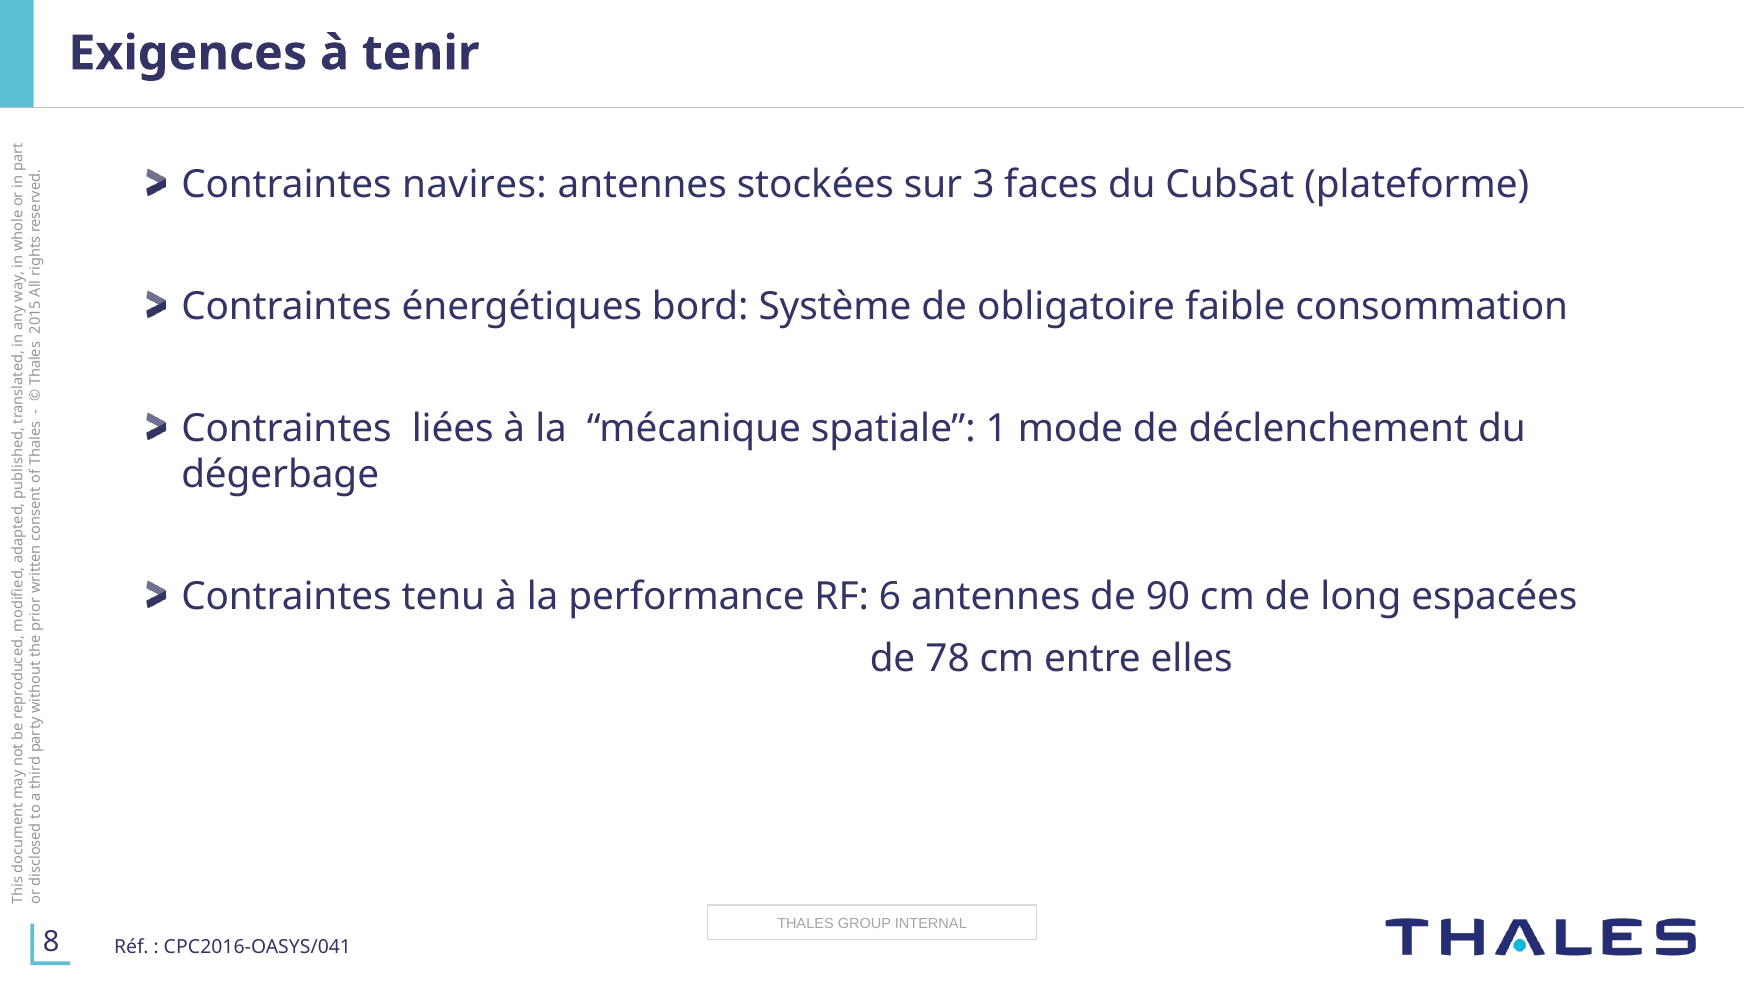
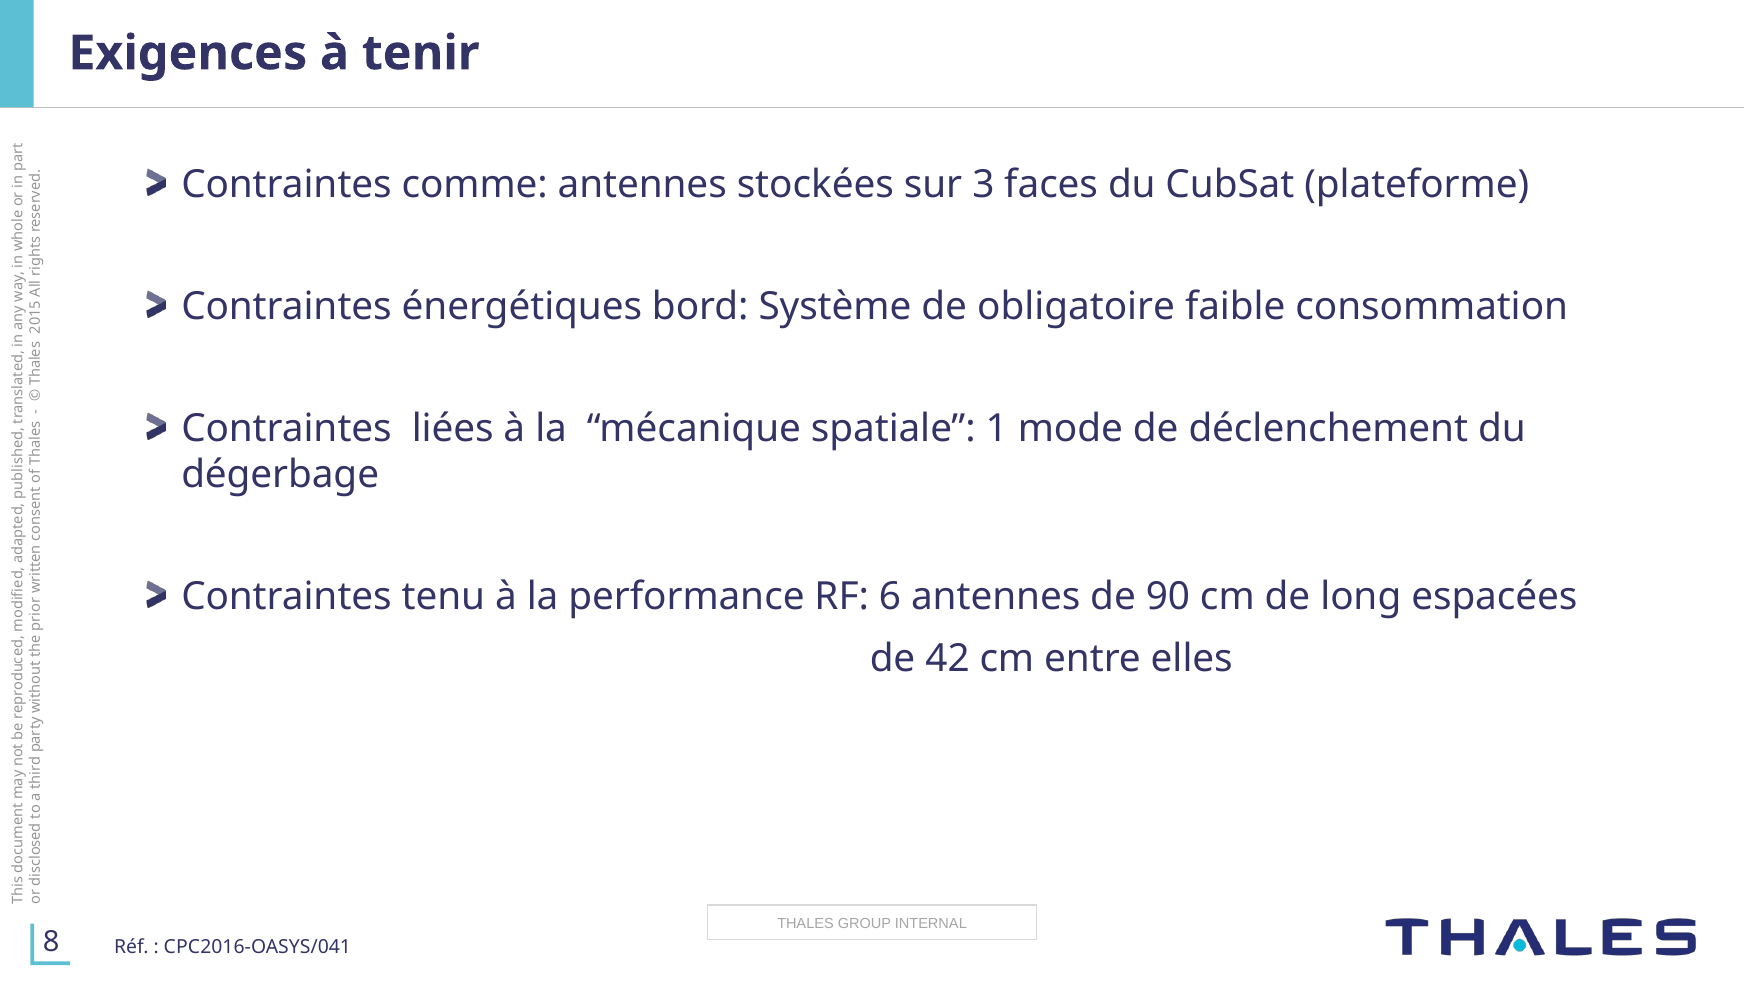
navires: navires -> comme
78: 78 -> 42
